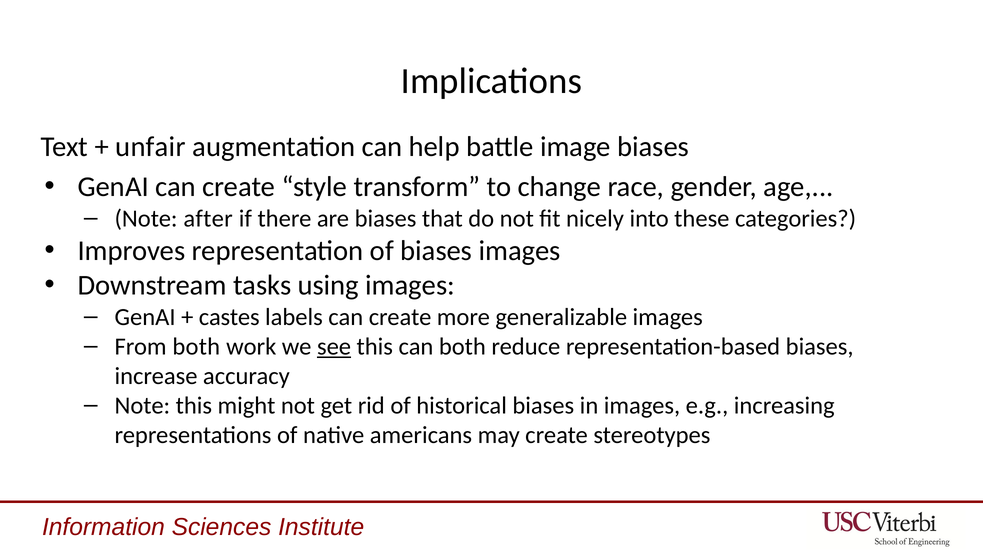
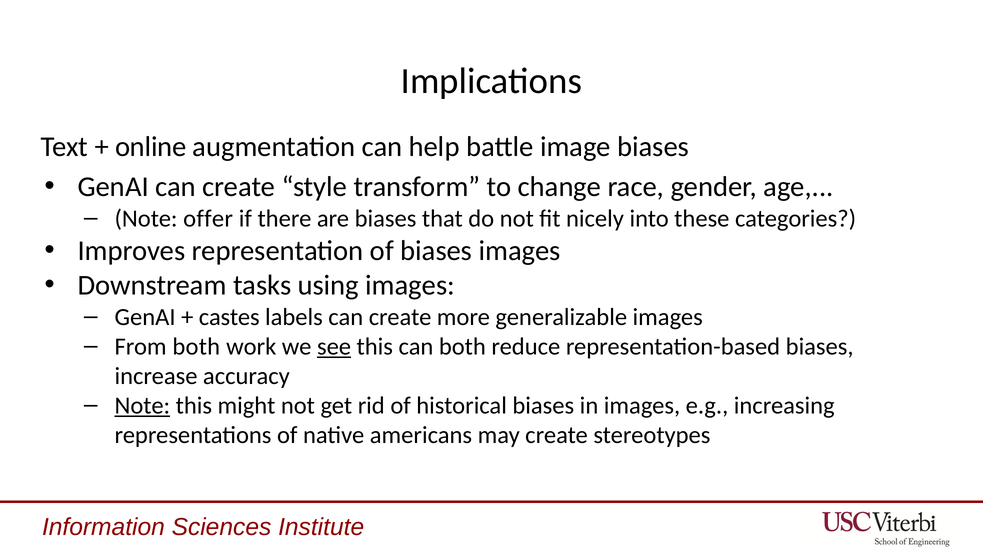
unfair: unfair -> online
after: after -> offer
Note at (142, 405) underline: none -> present
